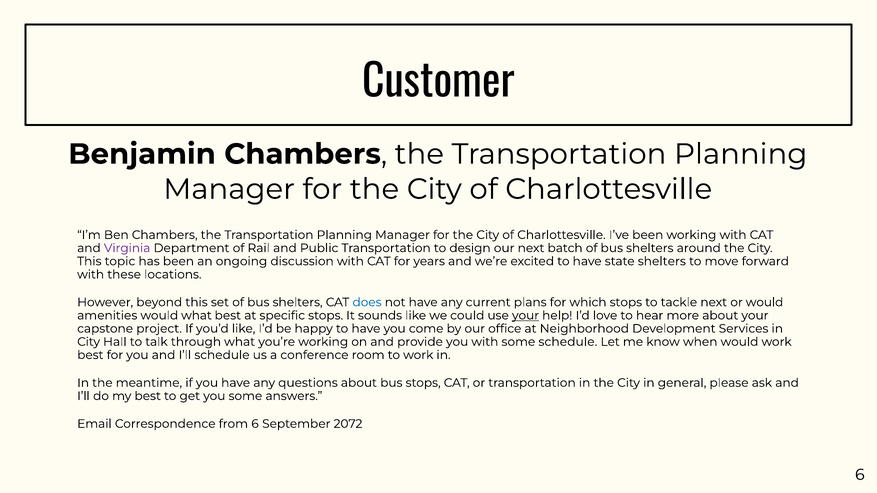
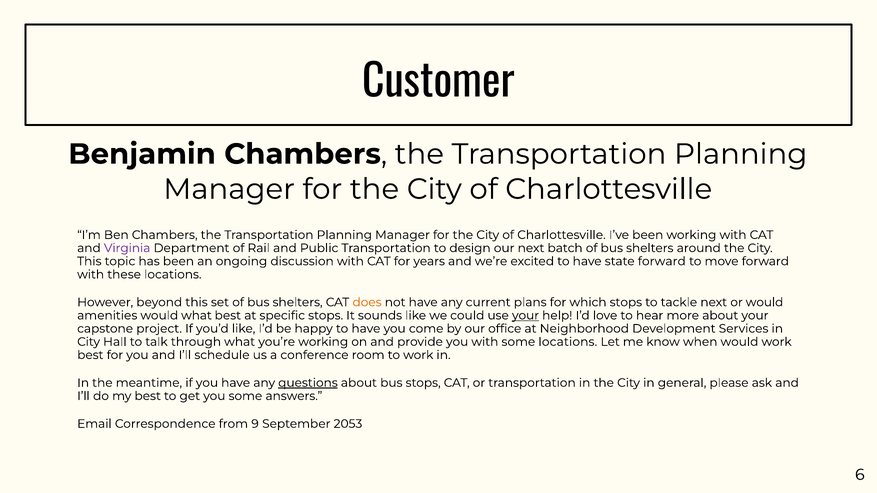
state shelters: shelters -> forward
does colour: blue -> orange
some schedule: schedule -> locations
questions underline: none -> present
from 6: 6 -> 9
2072: 2072 -> 2053
